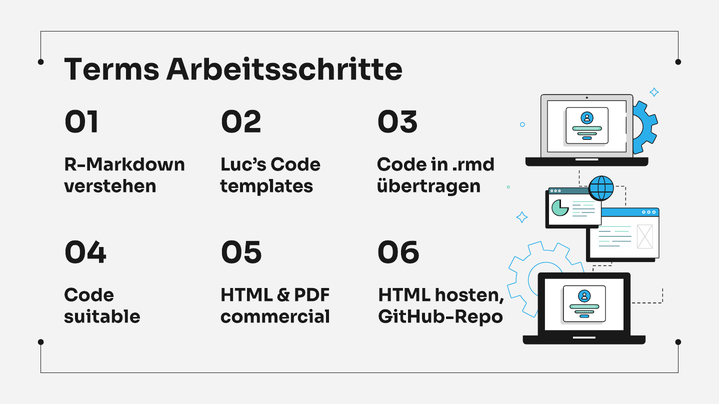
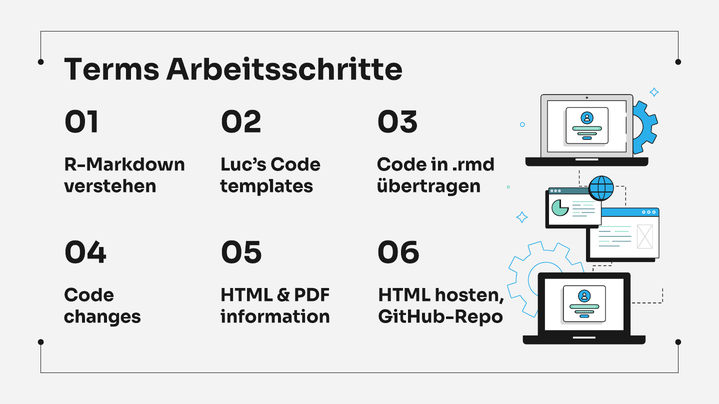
suitable: suitable -> changes
commercial: commercial -> information
